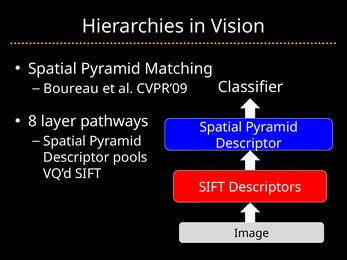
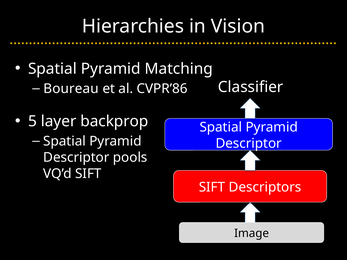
CVPR’09: CVPR’09 -> CVPR’86
8: 8 -> 5
pathways: pathways -> backprop
